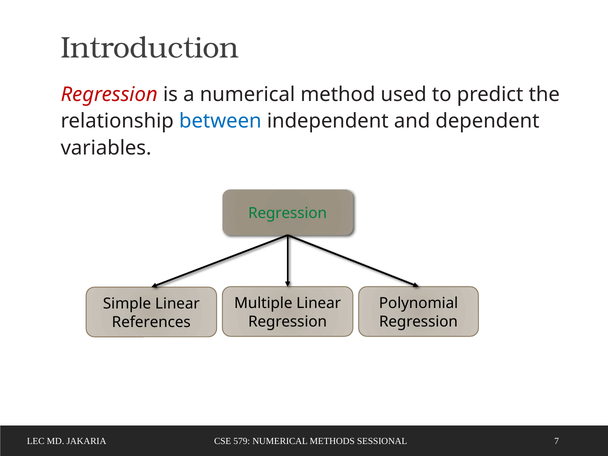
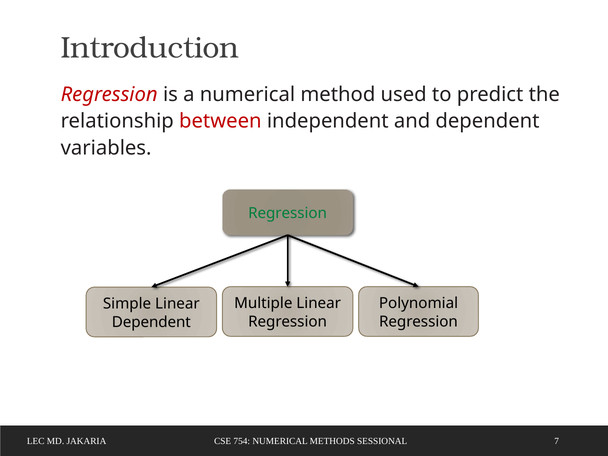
between colour: blue -> red
References at (151, 322): References -> Dependent
579: 579 -> 754
